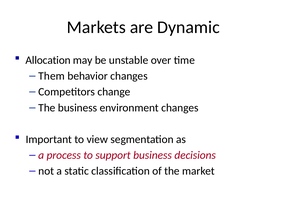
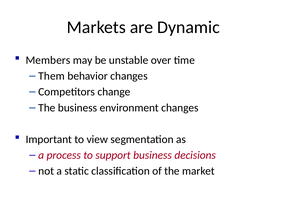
Allocation: Allocation -> Members
